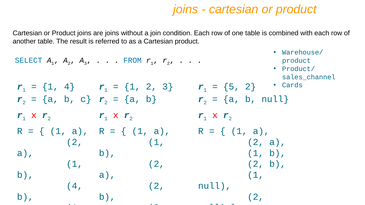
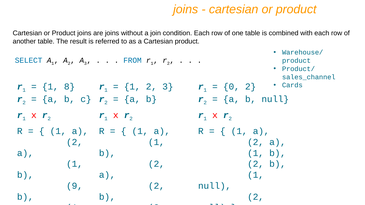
1 4: 4 -> 8
5: 5 -> 0
4 at (75, 186): 4 -> 9
